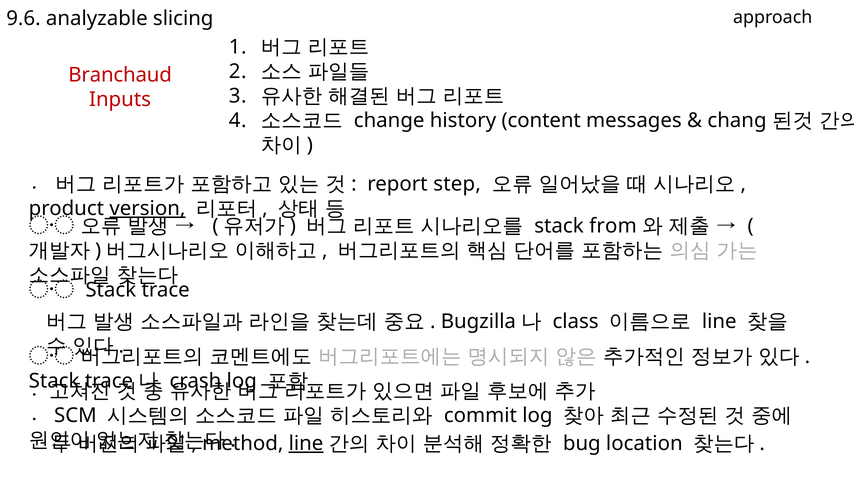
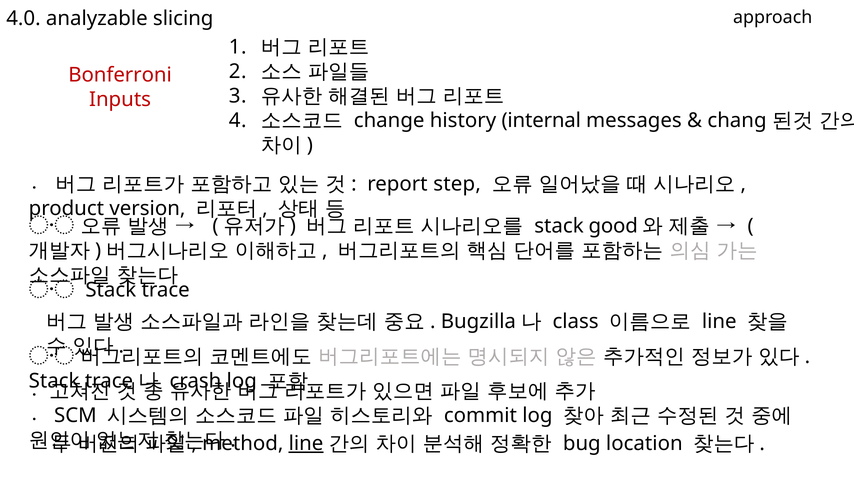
9.6: 9.6 -> 4.0
Branchaud: Branchaud -> Bonferroni
content: content -> internal
version underline: present -> none
from: from -> good
